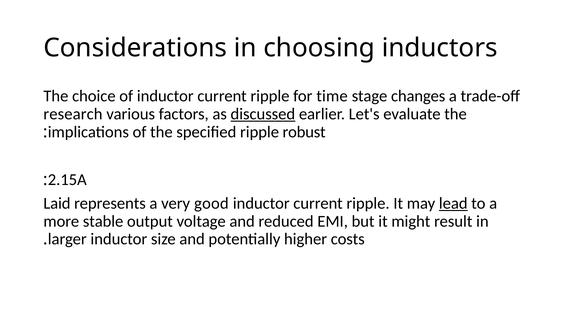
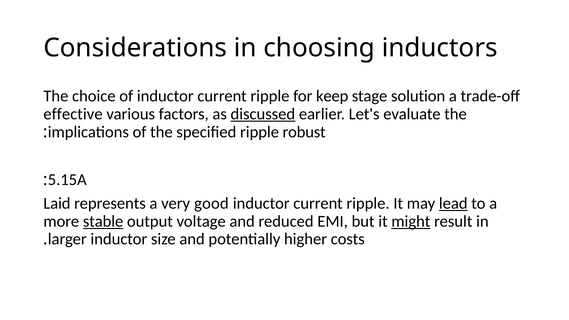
time: time -> keep
changes: changes -> solution
research: research -> effective
2.15A: 2.15A -> 5.15A
stable underline: none -> present
might underline: none -> present
